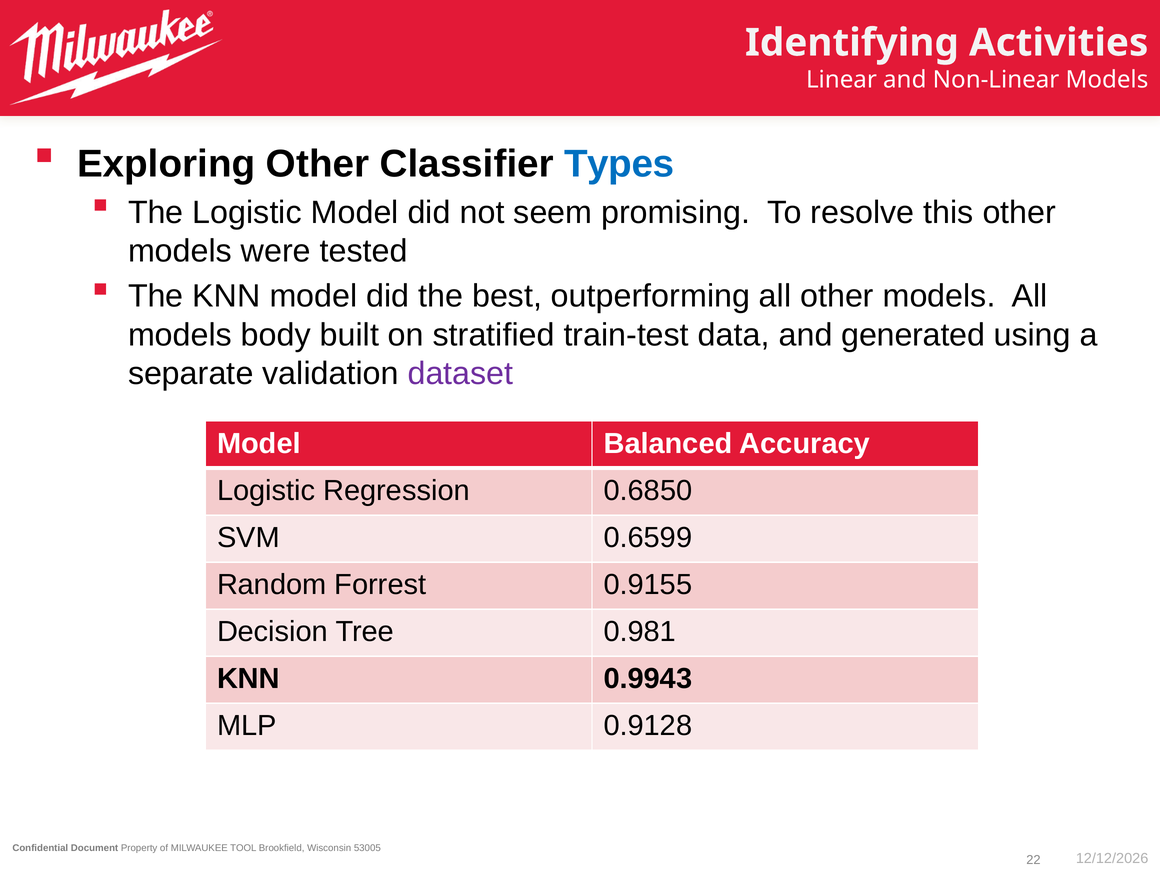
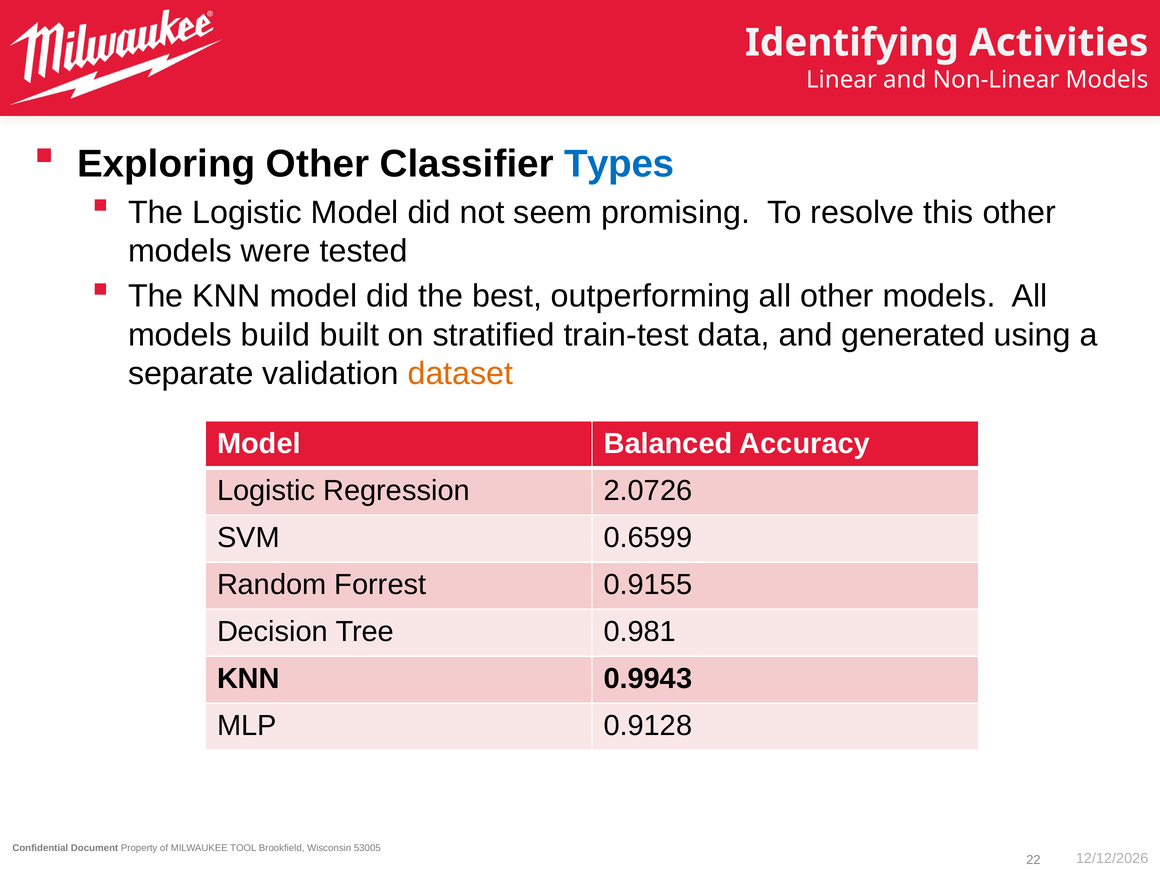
body: body -> build
dataset colour: purple -> orange
0.6850: 0.6850 -> 2.0726
